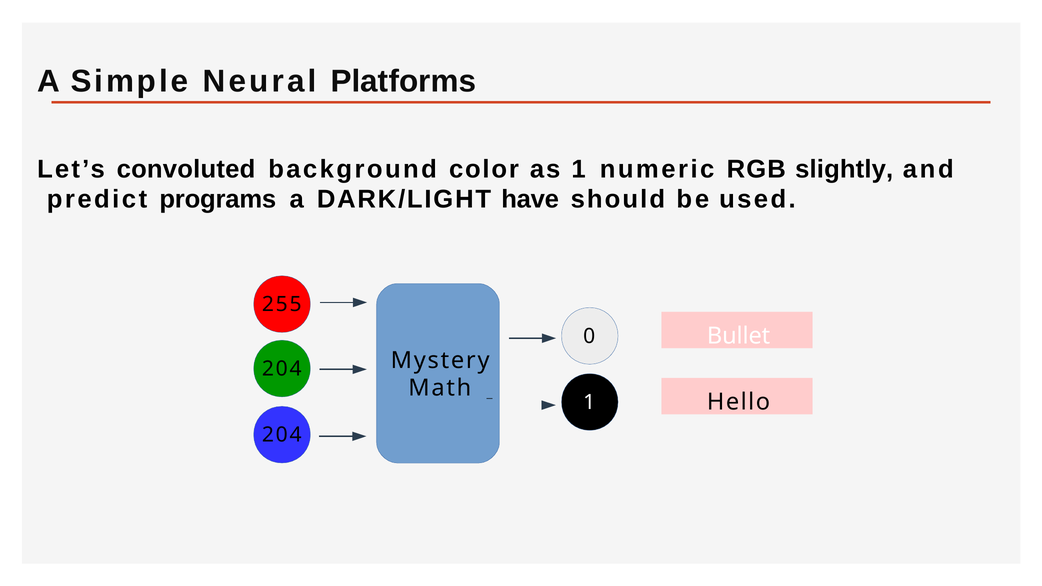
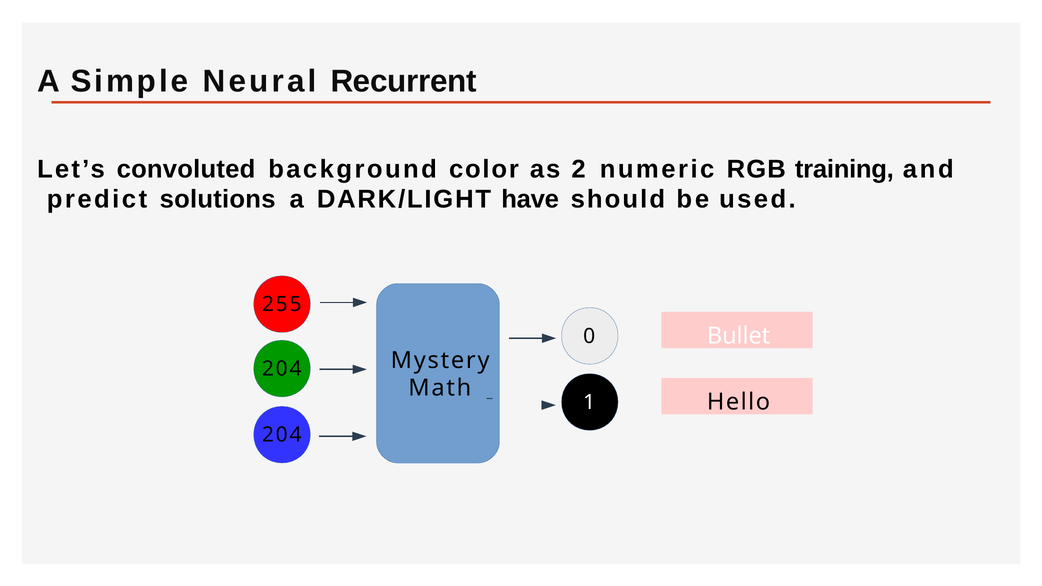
Platforms: Platforms -> Recurrent
as 1: 1 -> 2
slightly: slightly -> training
programs: programs -> solutions
